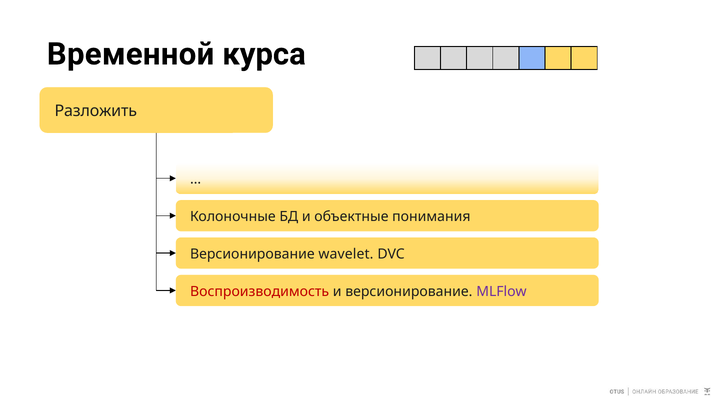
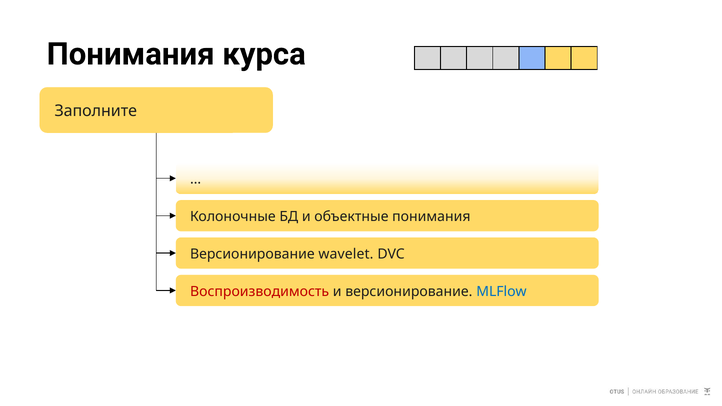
Временной at (131, 54): Временной -> Понимания
Разложить: Разложить -> Заполните
MLFlow colour: purple -> blue
